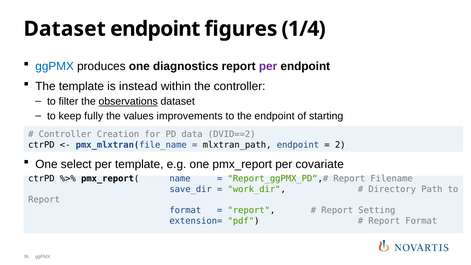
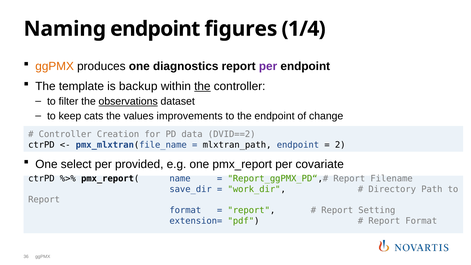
Dataset at (65, 29): Dataset -> Naming
ggPMX at (55, 66) colour: blue -> orange
instead: instead -> backup
the at (202, 86) underline: none -> present
fully: fully -> cats
starting: starting -> change
per template: template -> provided
